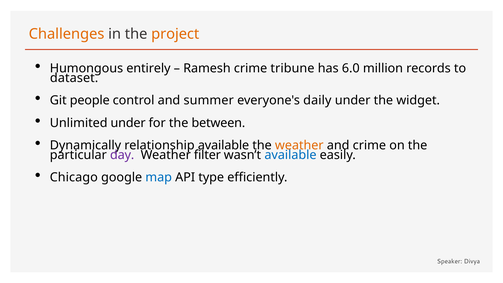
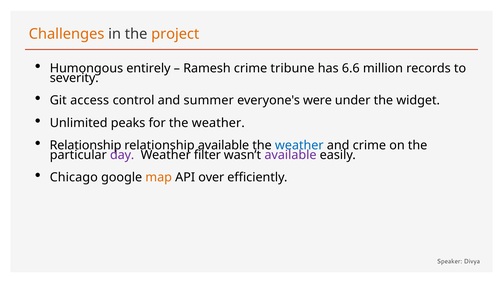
6.0: 6.0 -> 6.6
dataset: dataset -> severity
people: people -> access
daily: daily -> were
Unlimited under: under -> peaks
for the between: between -> weather
Dynamically at (85, 145): Dynamically -> Relationship
weather at (299, 145) colour: orange -> blue
available at (290, 155) colour: blue -> purple
map colour: blue -> orange
type: type -> over
